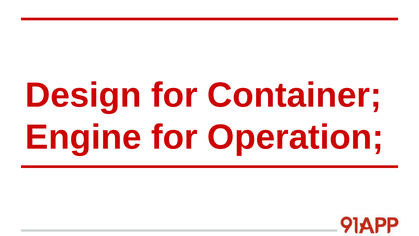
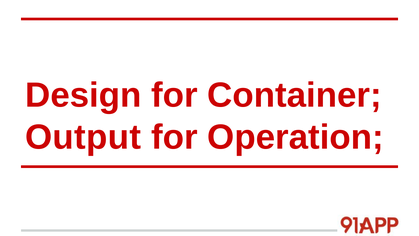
Engine: Engine -> Output
